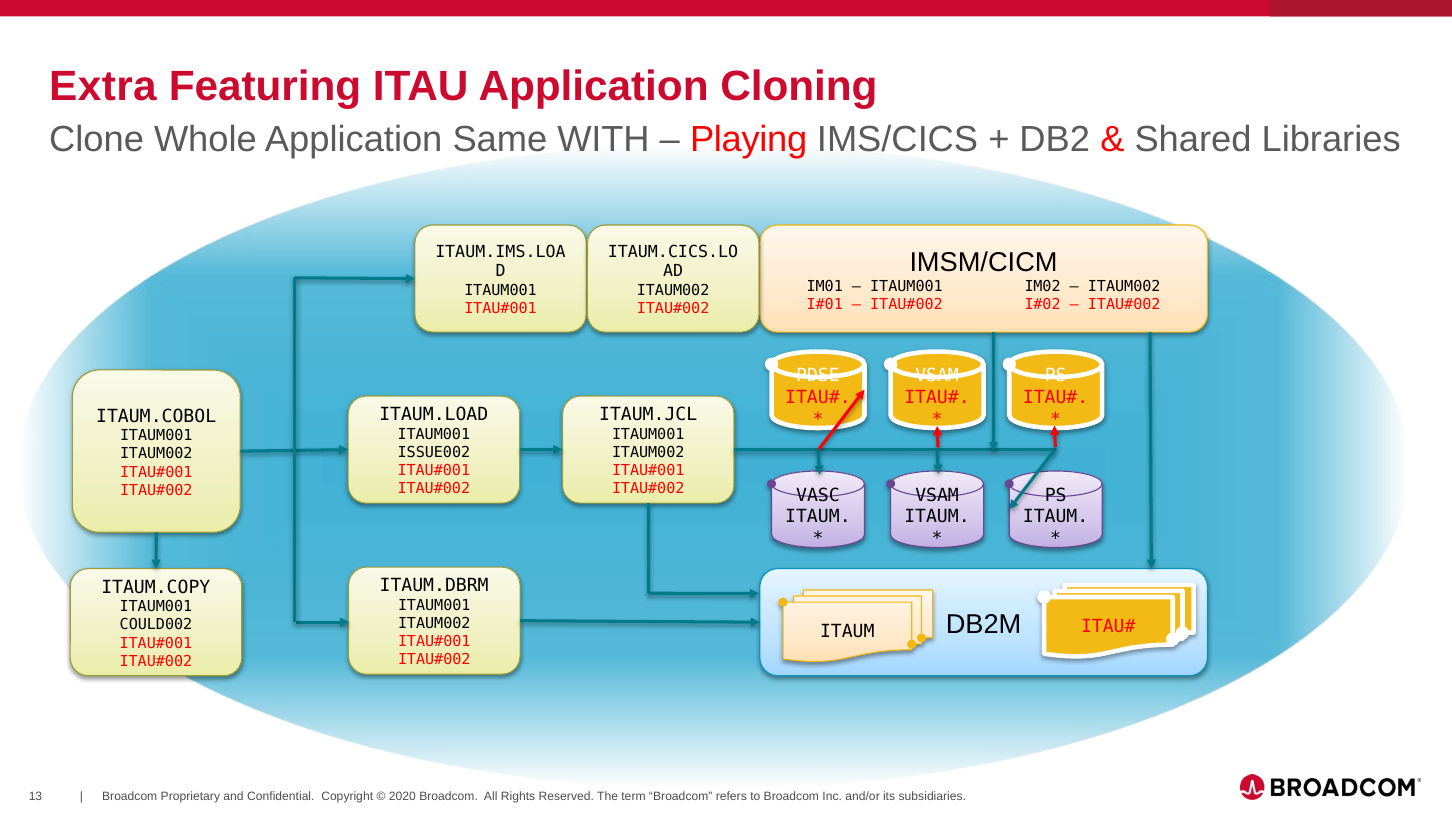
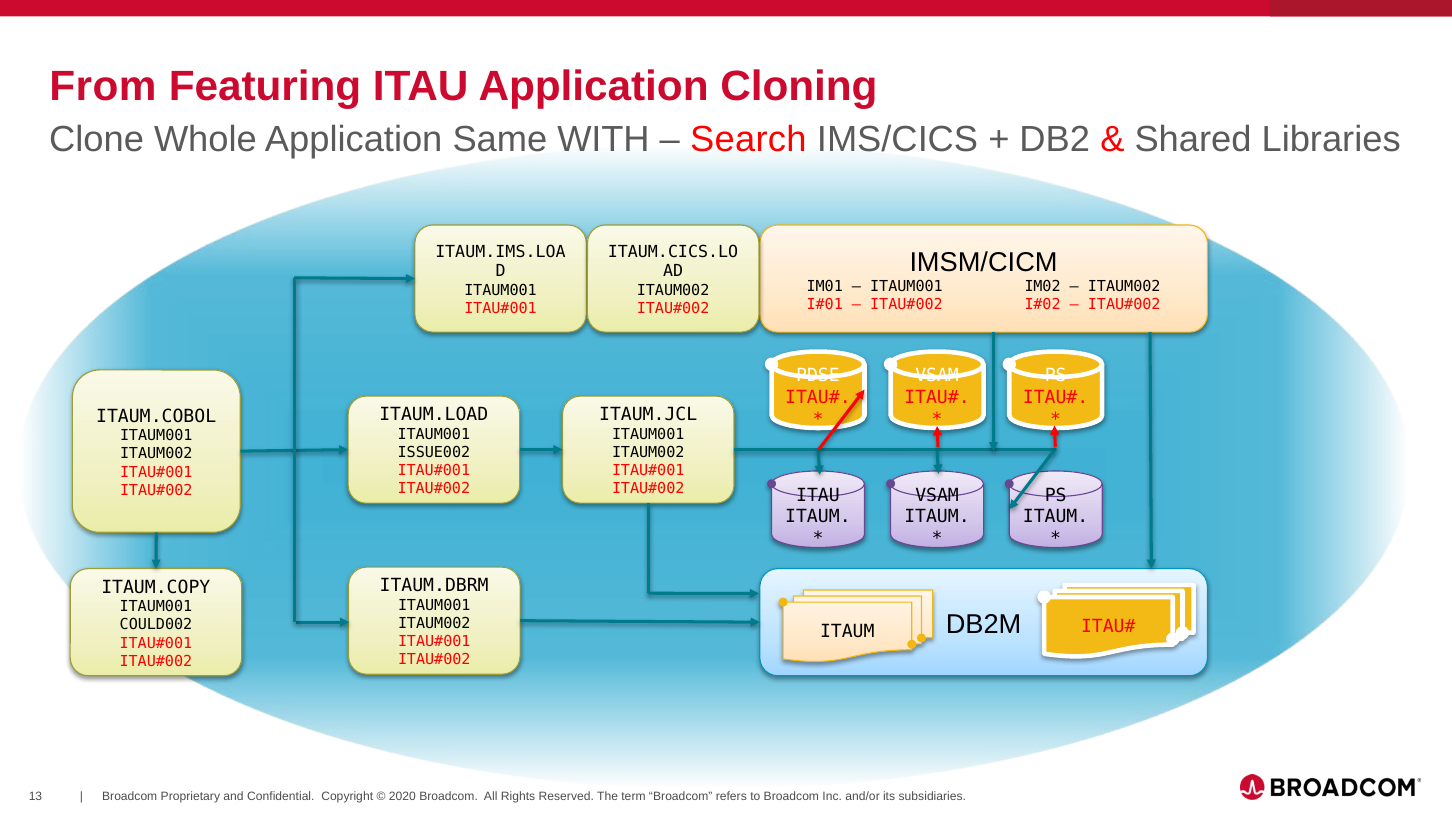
Extra: Extra -> From
Playing: Playing -> Search
VASC at (818, 496): VASC -> ITAU
